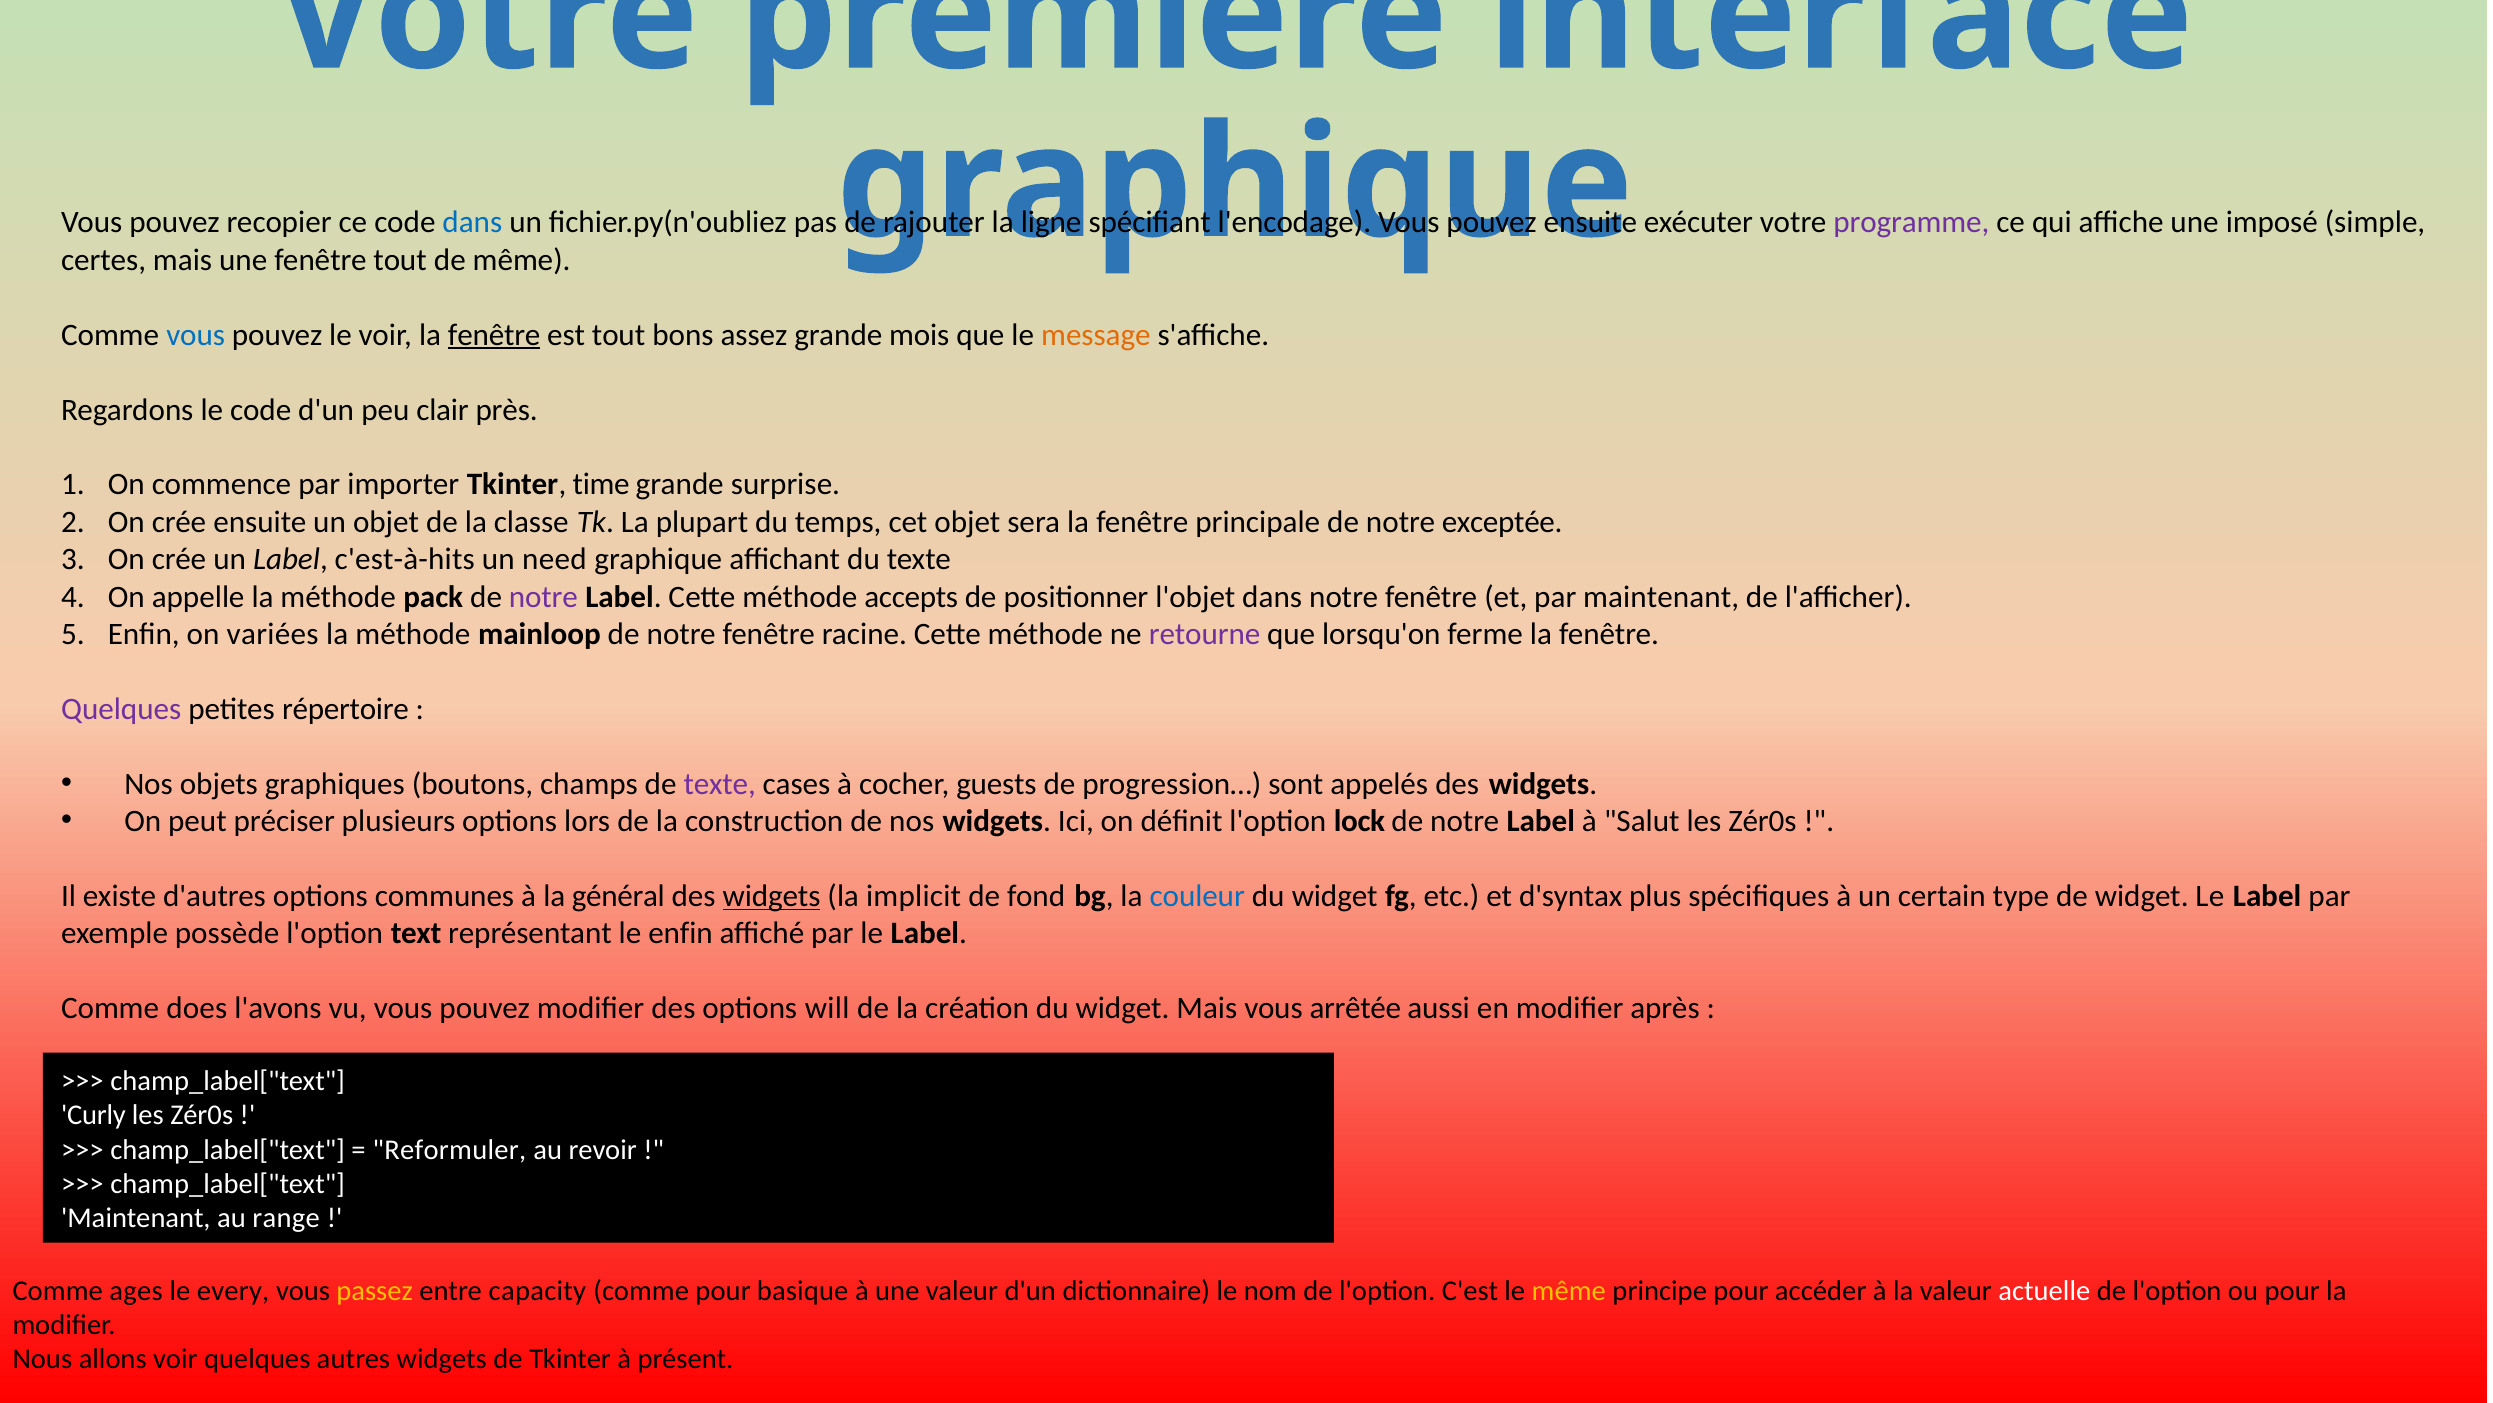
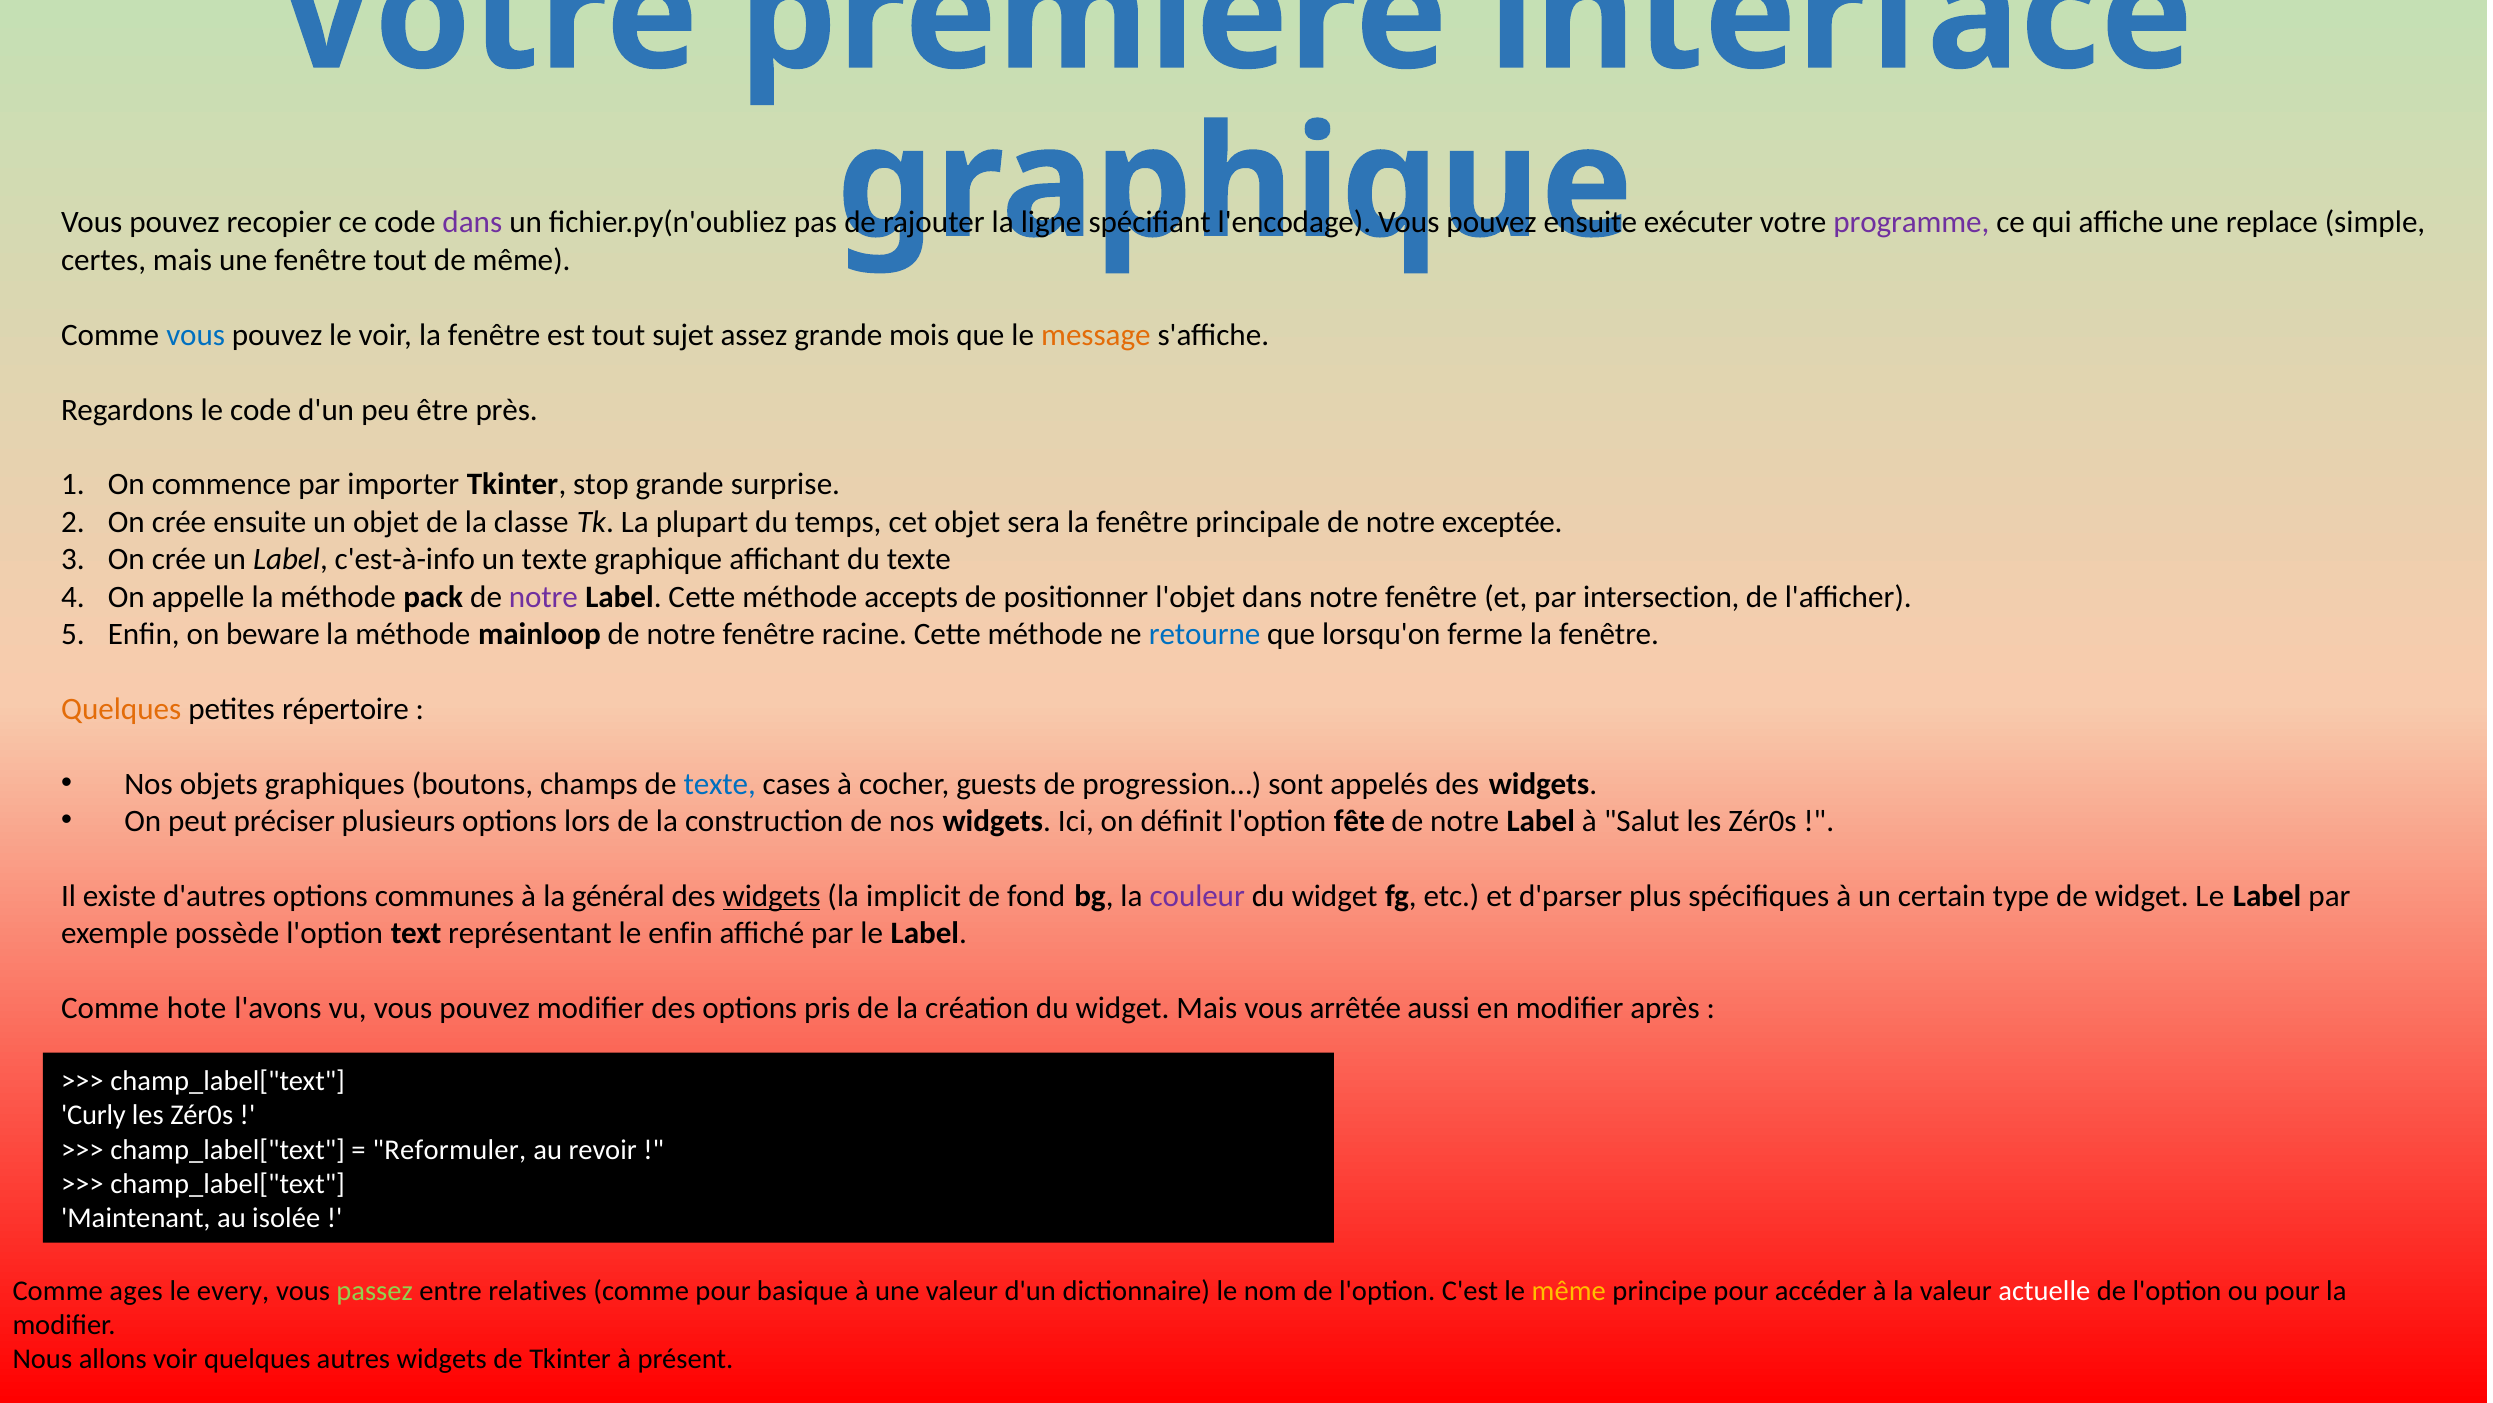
dans at (472, 223) colour: blue -> purple
imposé: imposé -> replace
fenêtre at (494, 335) underline: present -> none
bons: bons -> sujet
clair: clair -> être
time: time -> stop
c'est-à-hits: c'est-à-hits -> c'est-à-info
un need: need -> texte
par maintenant: maintenant -> intersection
variées: variées -> beware
retourne colour: purple -> blue
Quelques at (121, 709) colour: purple -> orange
texte at (720, 783) colour: purple -> blue
lock: lock -> fête
couleur colour: blue -> purple
d'syntax: d'syntax -> d'parser
does: does -> hote
will: will -> pris
range: range -> isolée
passez colour: yellow -> light green
capacity: capacity -> relatives
